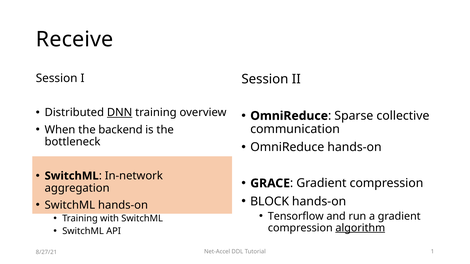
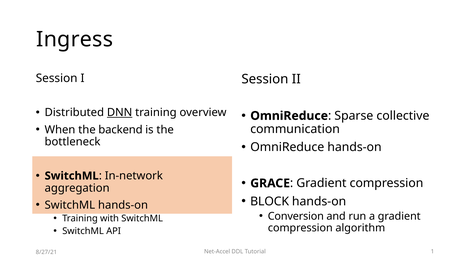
Receive: Receive -> Ingress
Tensorflow: Tensorflow -> Conversion
algorithm underline: present -> none
